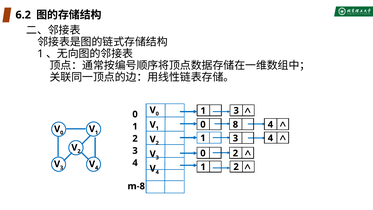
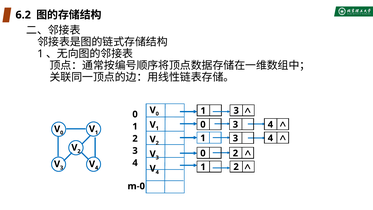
0 8: 8 -> 3
m-8: m-8 -> m-0
